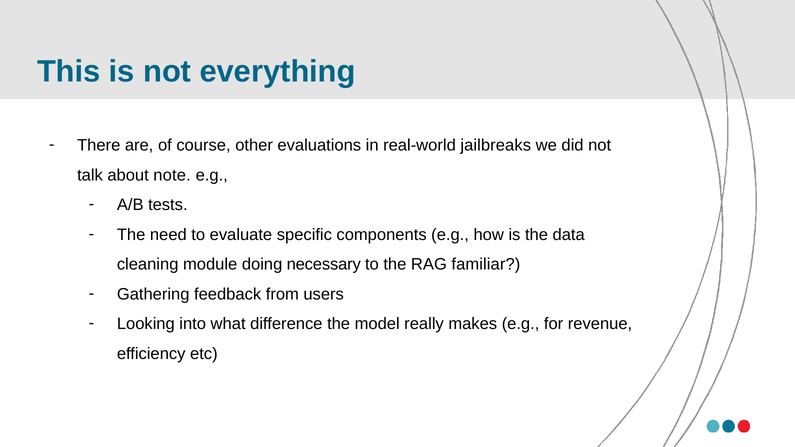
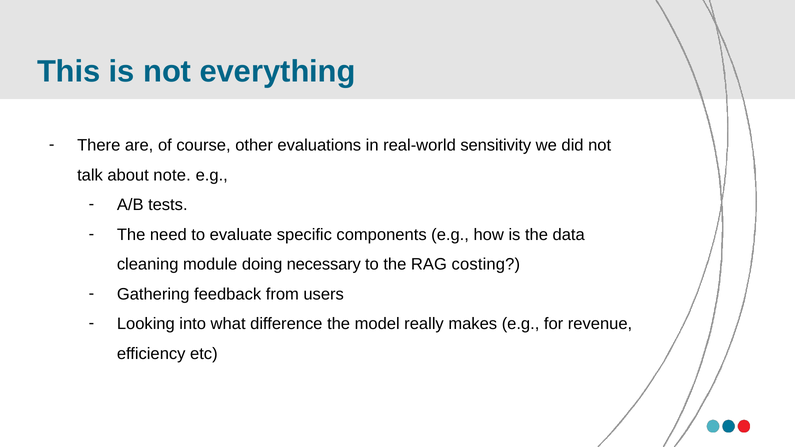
jailbreaks: jailbreaks -> sensitivity
familiar: familiar -> costing
